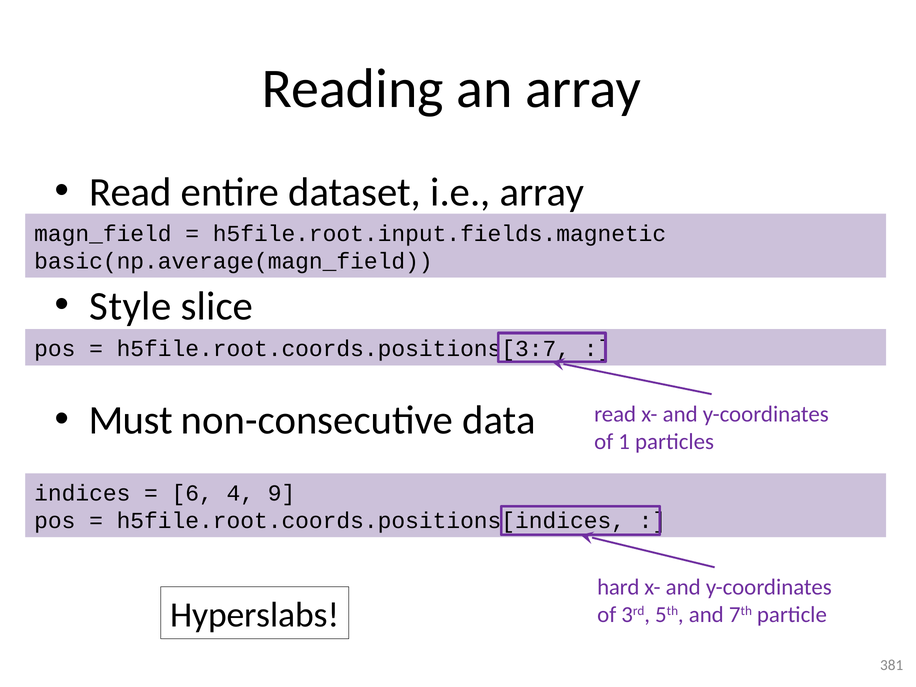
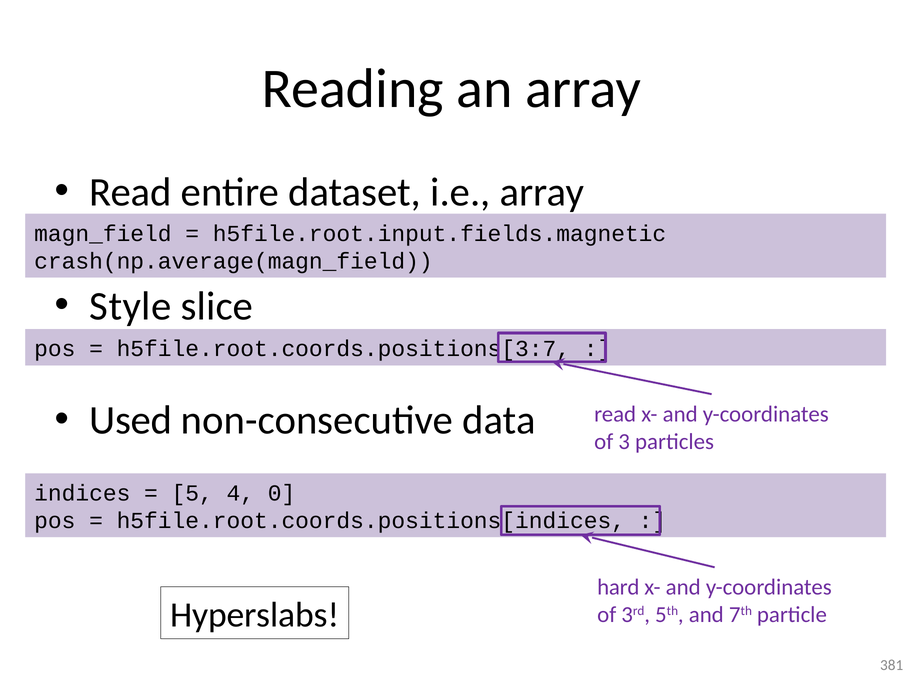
basic(np.average(magn_field: basic(np.average(magn_field -> crash(np.average(magn_field
Must: Must -> Used
1: 1 -> 3
6: 6 -> 5
9: 9 -> 0
